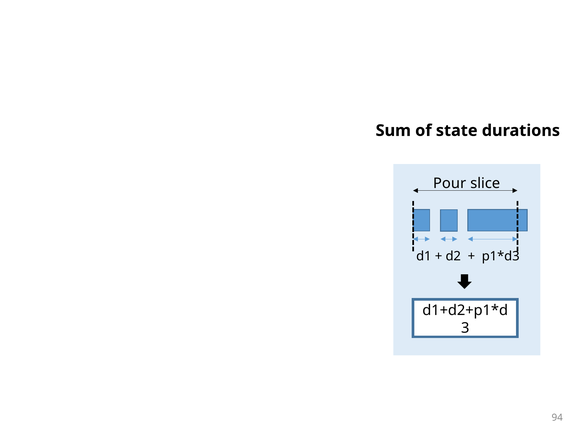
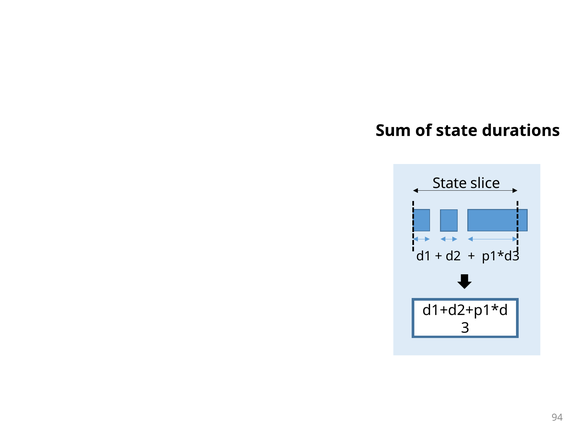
Pour at (450, 183): Pour -> State
